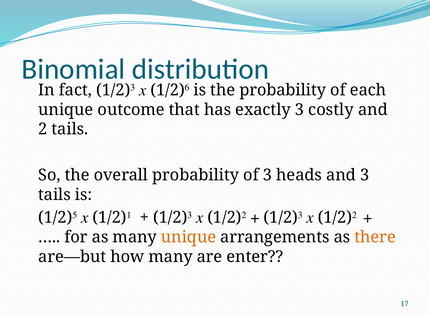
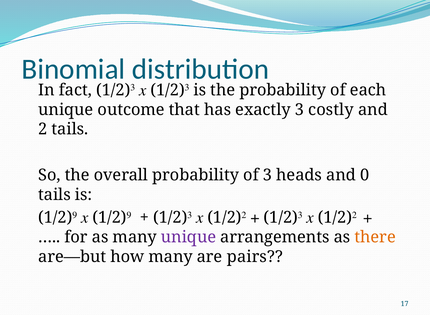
6 at (187, 87): 6 -> 3
and 3: 3 -> 0
5 at (75, 215): 5 -> 9
1 at (129, 215): 1 -> 9
unique at (189, 237) colour: orange -> purple
enter: enter -> pairs
